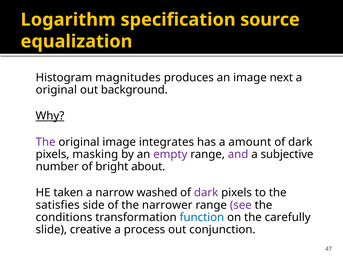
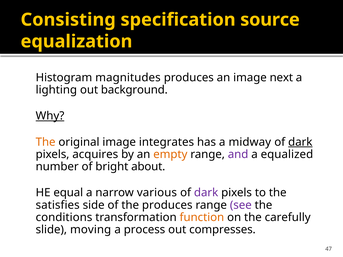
Logarithm: Logarithm -> Consisting
original at (56, 90): original -> lighting
The at (46, 142) colour: purple -> orange
amount: amount -> midway
dark at (300, 142) underline: none -> present
masking: masking -> acquires
empty colour: purple -> orange
subjective: subjective -> equalized
taken: taken -> equal
washed: washed -> various
the narrower: narrower -> produces
function colour: blue -> orange
creative: creative -> moving
conjunction: conjunction -> compresses
